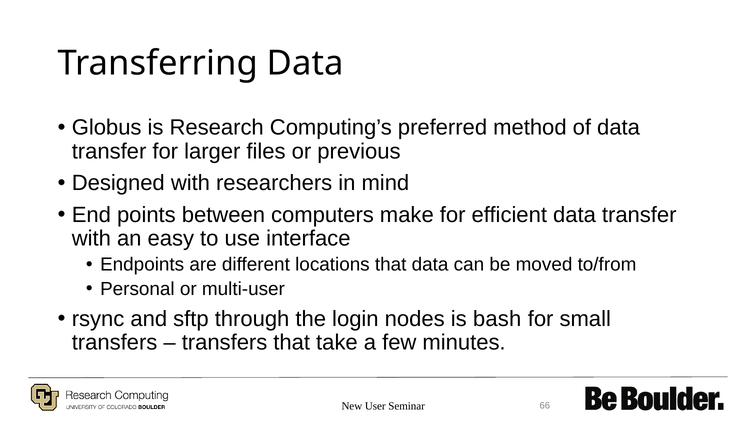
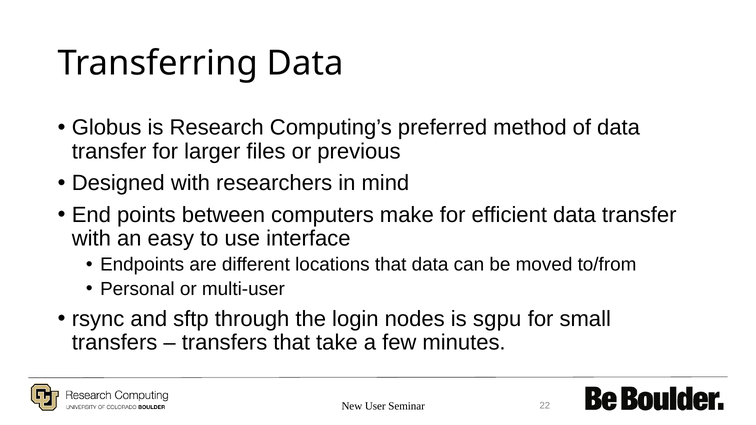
bash: bash -> sgpu
66: 66 -> 22
